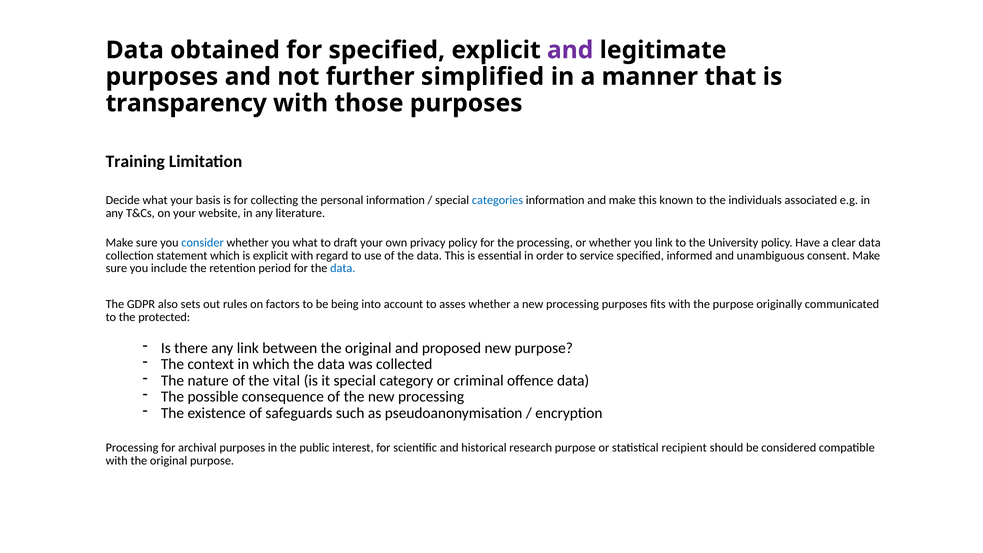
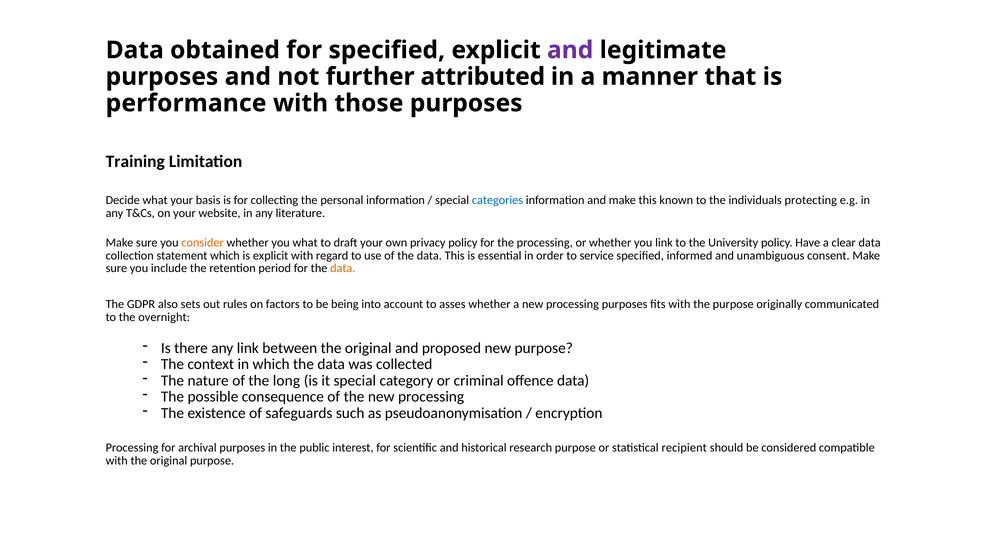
simplified: simplified -> attributed
transparency: transparency -> performance
associated: associated -> protecting
consider colour: blue -> orange
data at (343, 268) colour: blue -> orange
protected: protected -> overnight
vital: vital -> long
